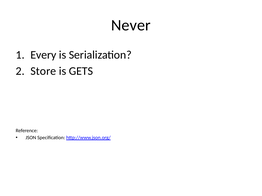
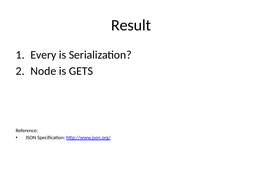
Never: Never -> Result
Store: Store -> Node
